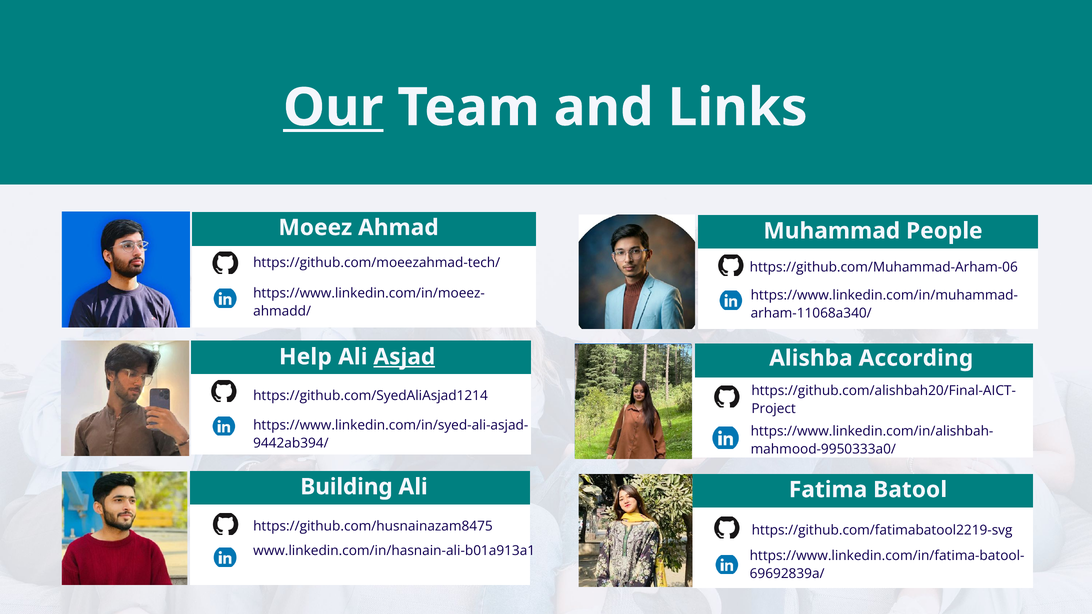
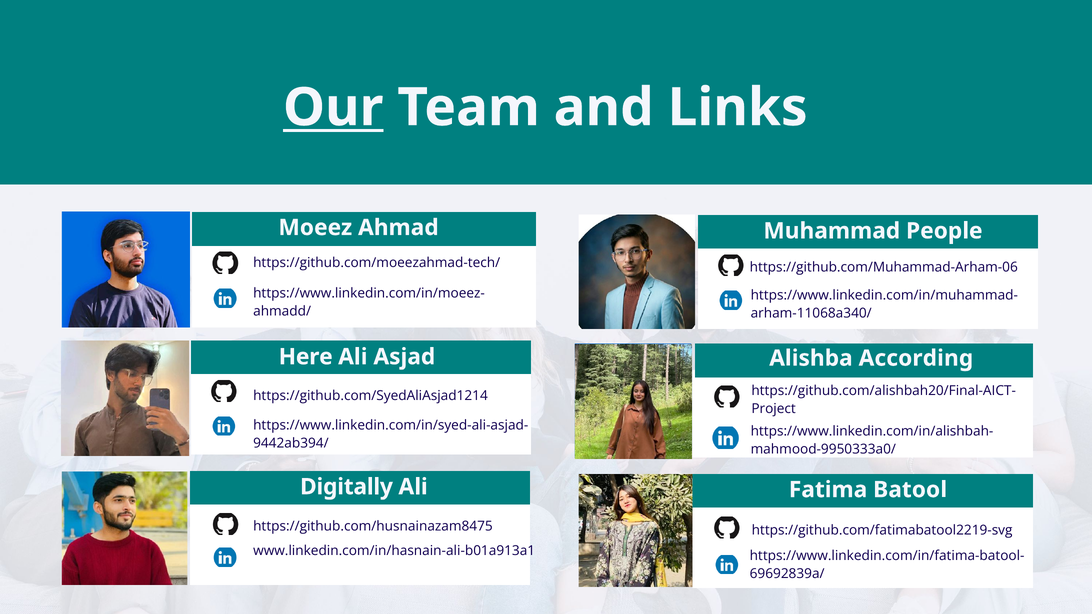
Help: Help -> Here
Asjad underline: present -> none
Building: Building -> Digitally
